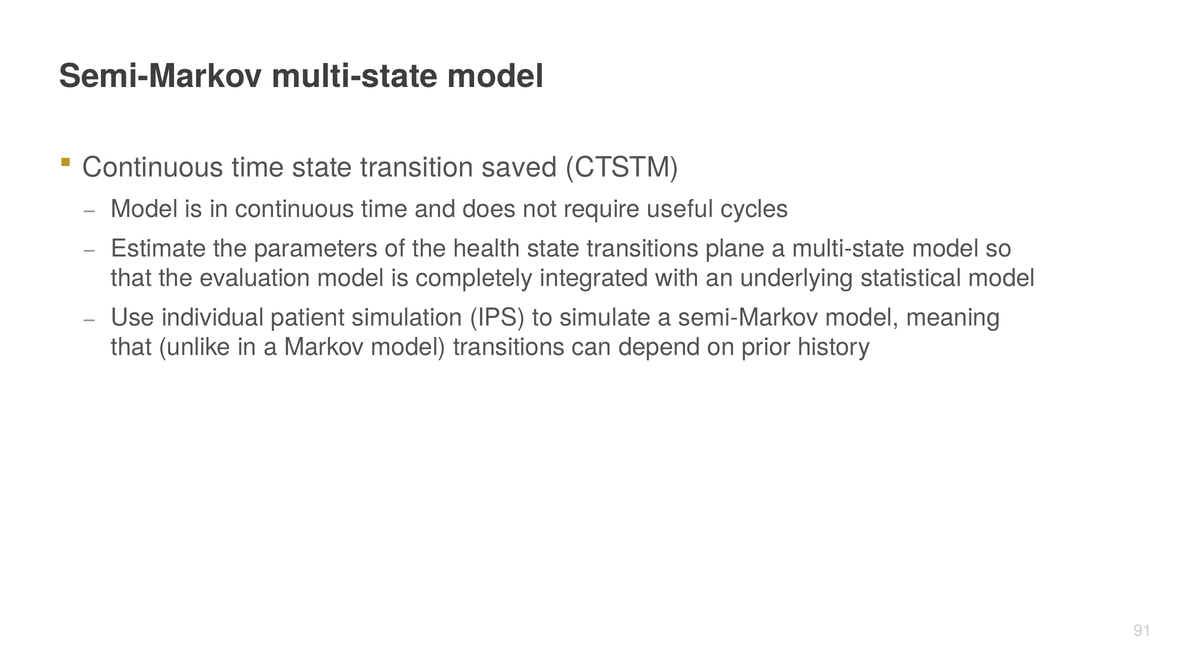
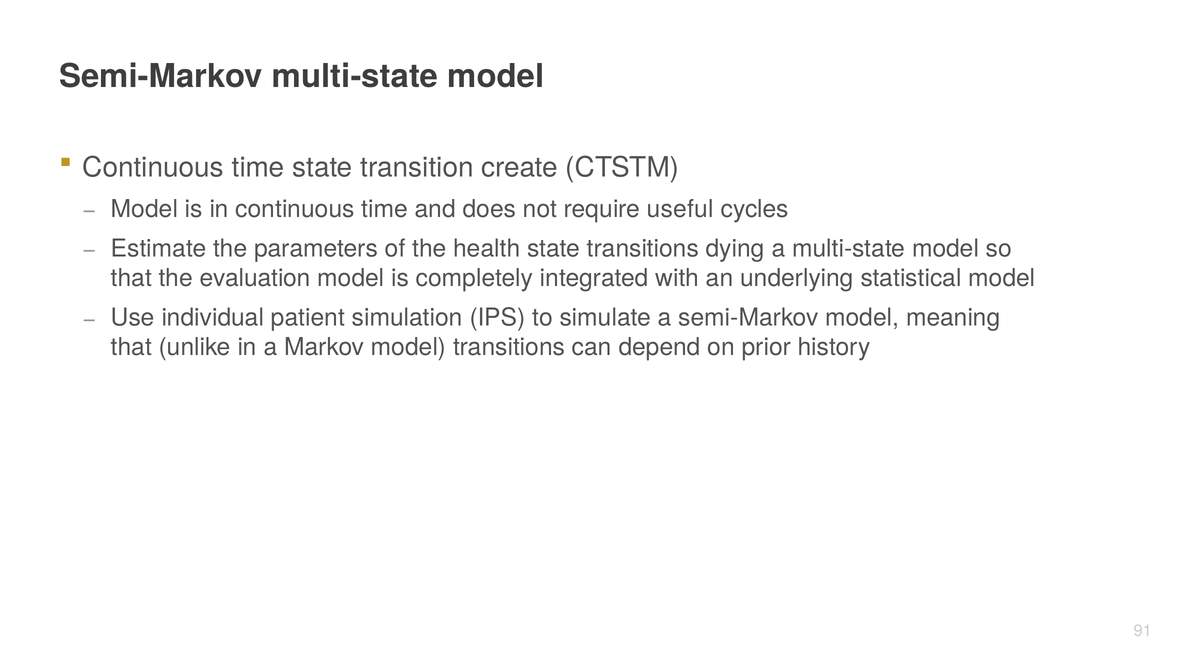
saved: saved -> create
plane: plane -> dying
